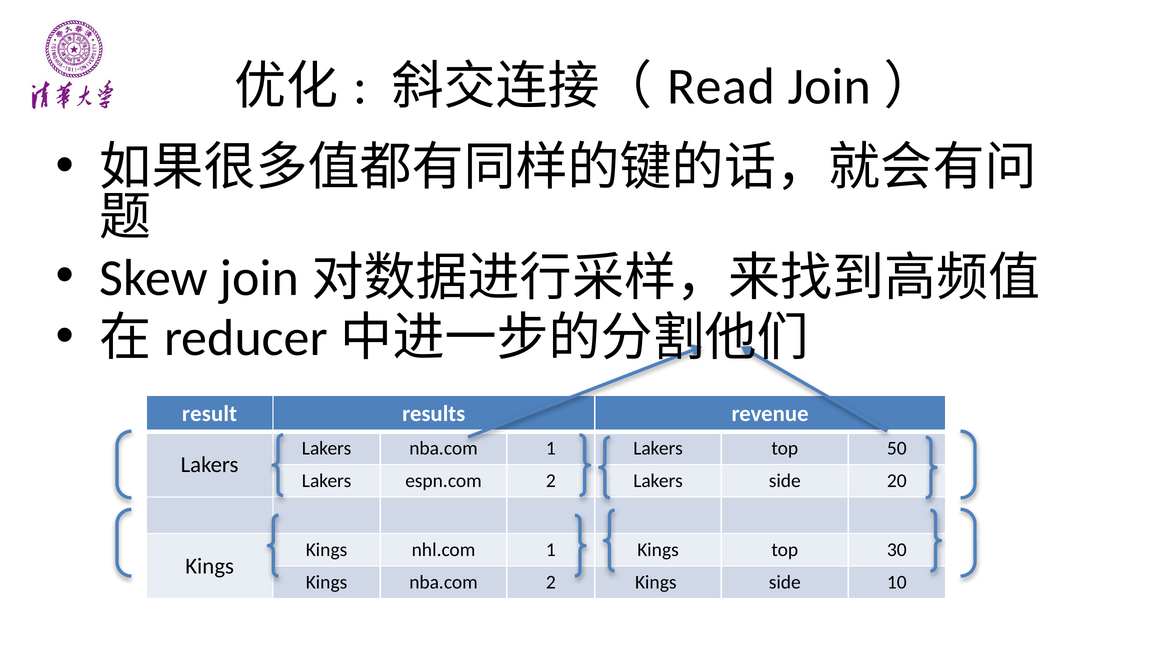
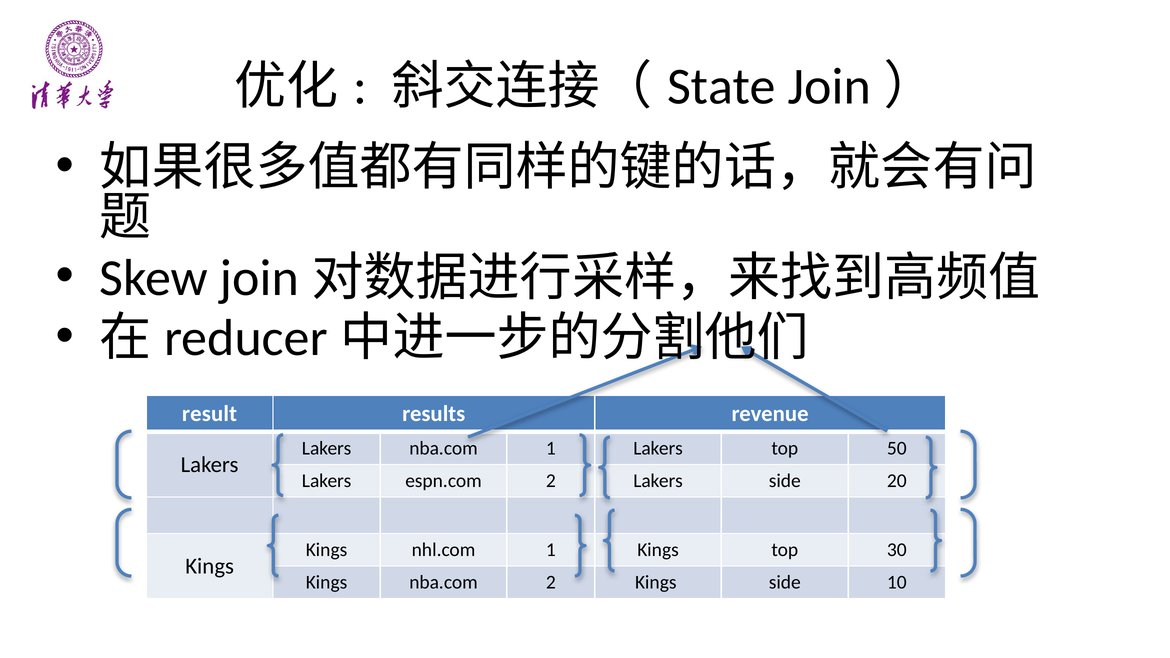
Read: Read -> State
